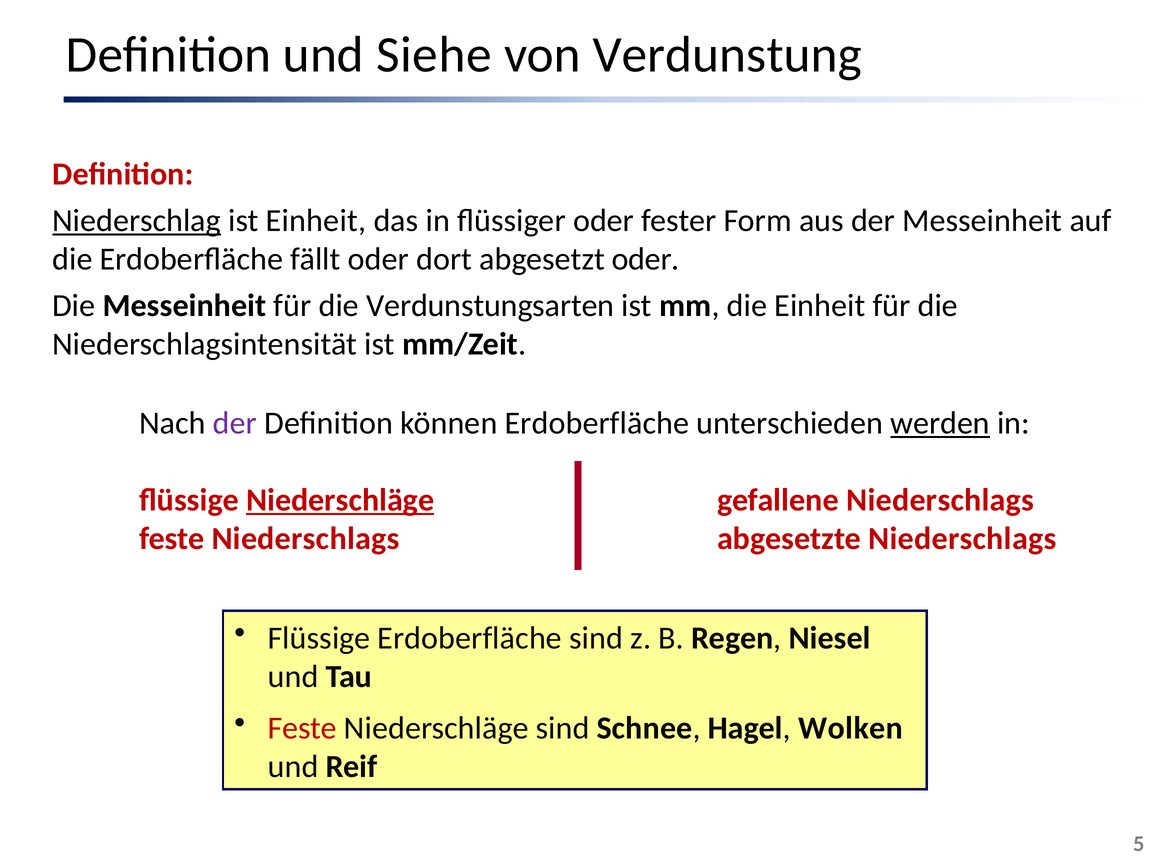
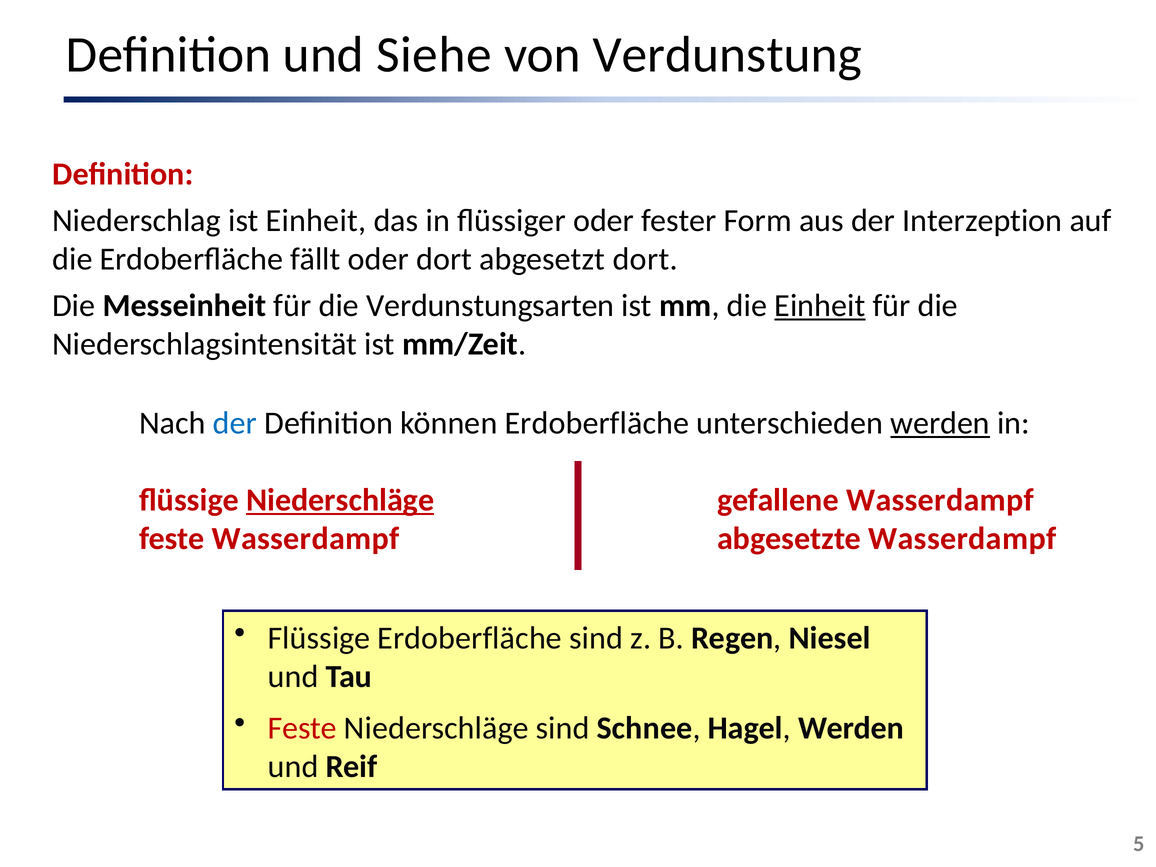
Niederschlag underline: present -> none
der Messeinheit: Messeinheit -> Interzeption
abgesetzt oder: oder -> dort
Einheit at (820, 306) underline: none -> present
der at (235, 423) colour: purple -> blue
gefallene Niederschlags: Niederschlags -> Wasserdampf
feste Niederschlags: Niederschlags -> Wasserdampf
abgesetzte Niederschlags: Niederschlags -> Wasserdampf
Hagel Wolken: Wolken -> Werden
